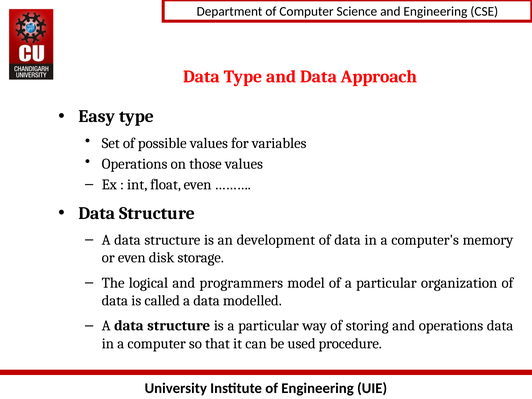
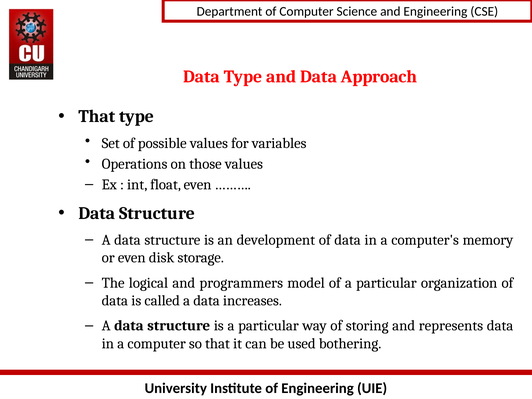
Easy at (97, 116): Easy -> That
modelled: modelled -> increases
and operations: operations -> represents
procedure: procedure -> bothering
